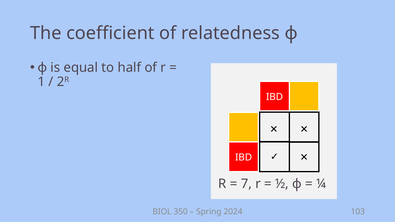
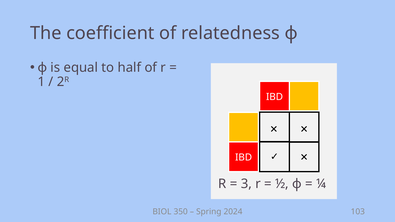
7: 7 -> 3
